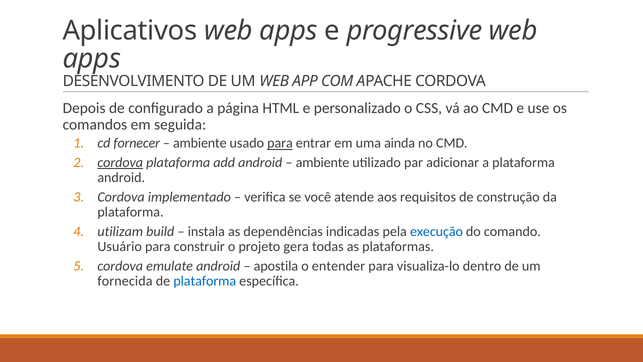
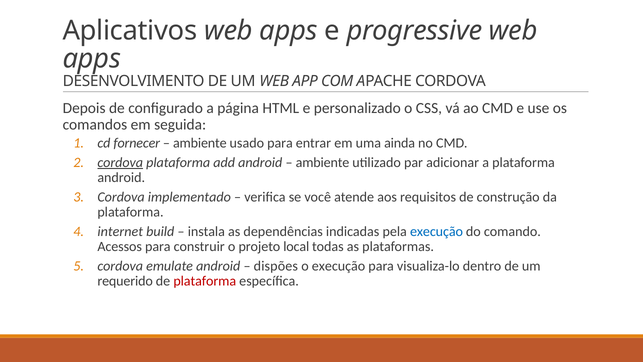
para at (280, 143) underline: present -> none
utilizam: utilizam -> internet
Usuário: Usuário -> Acessos
gera: gera -> local
apostila: apostila -> dispões
o entender: entender -> execução
fornecida: fornecida -> requerido
plataforma at (205, 281) colour: blue -> red
